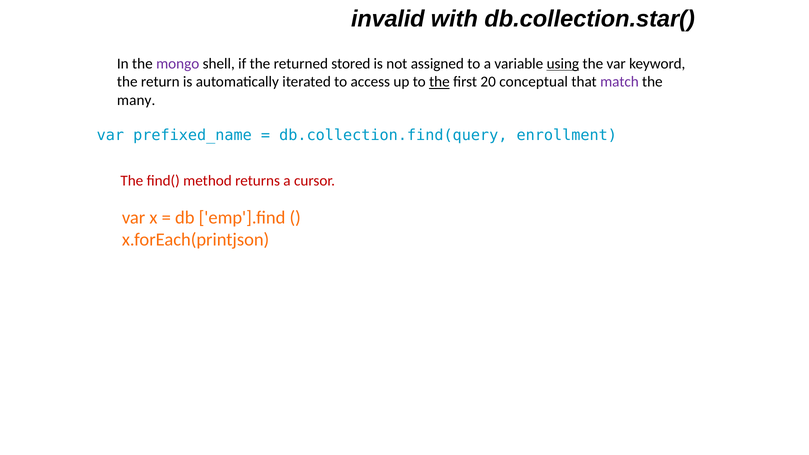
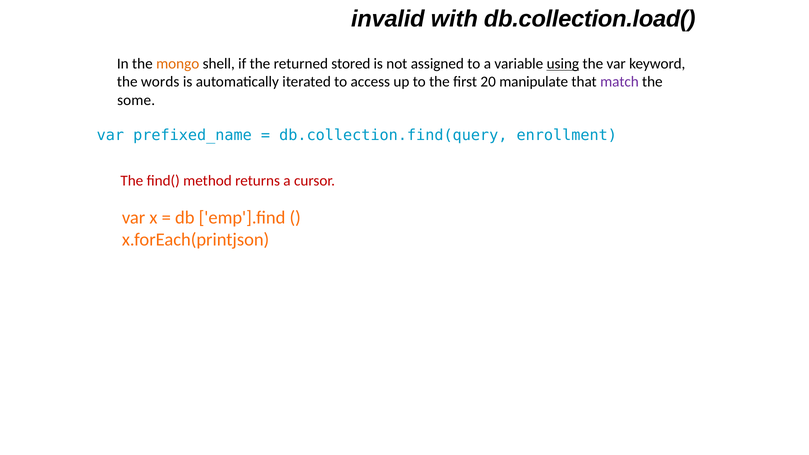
db.collection.star(: db.collection.star( -> db.collection.load(
mongo colour: purple -> orange
return: return -> words
the at (439, 82) underline: present -> none
conceptual: conceptual -> manipulate
many: many -> some
